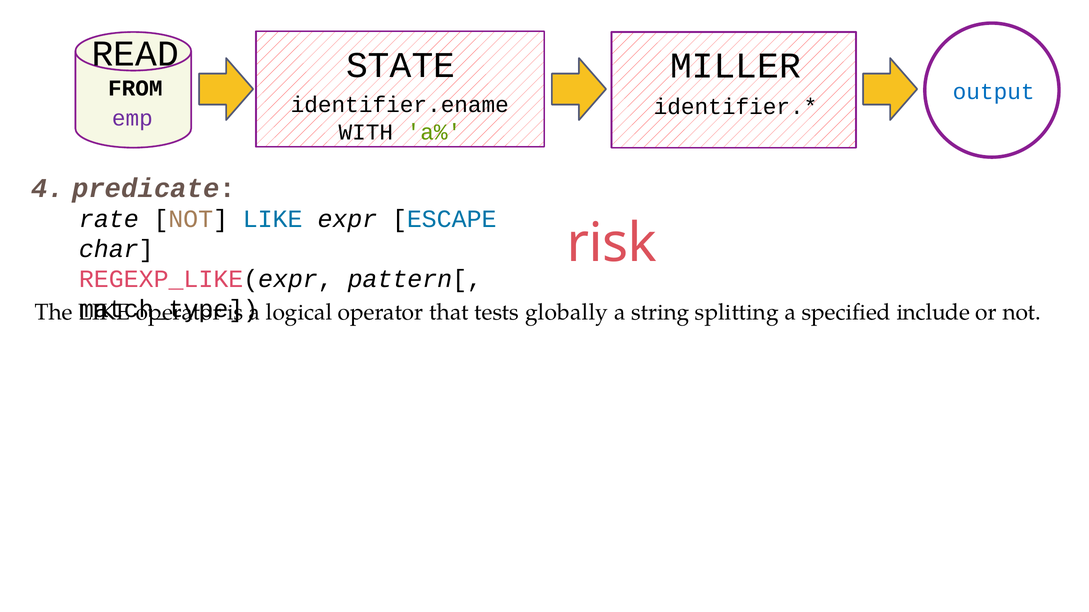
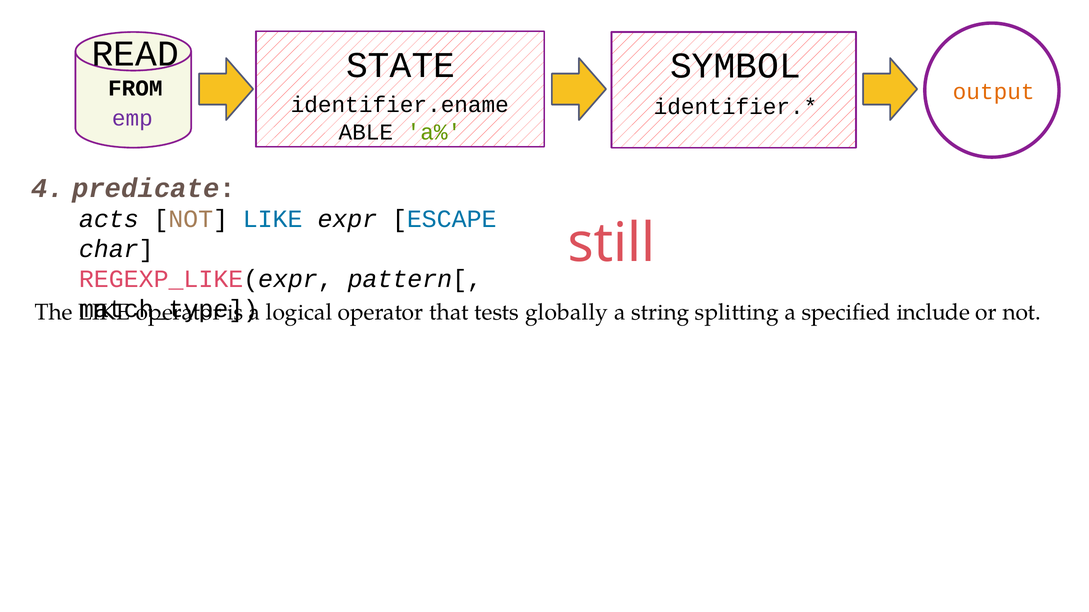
MILLER: MILLER -> SYMBOL
output colour: blue -> orange
WITH: WITH -> ABLE
rate: rate -> acts
risk: risk -> still
